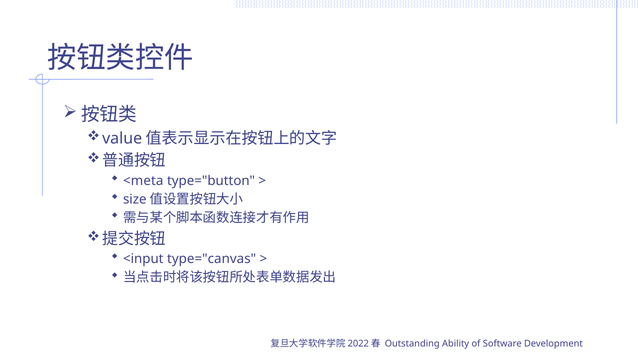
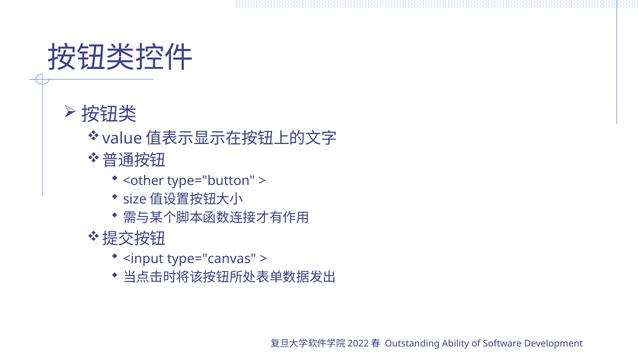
<meta: <meta -> <other
